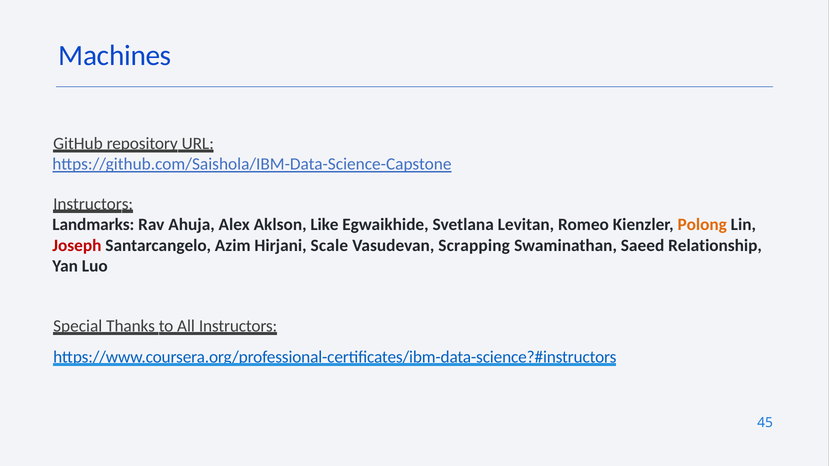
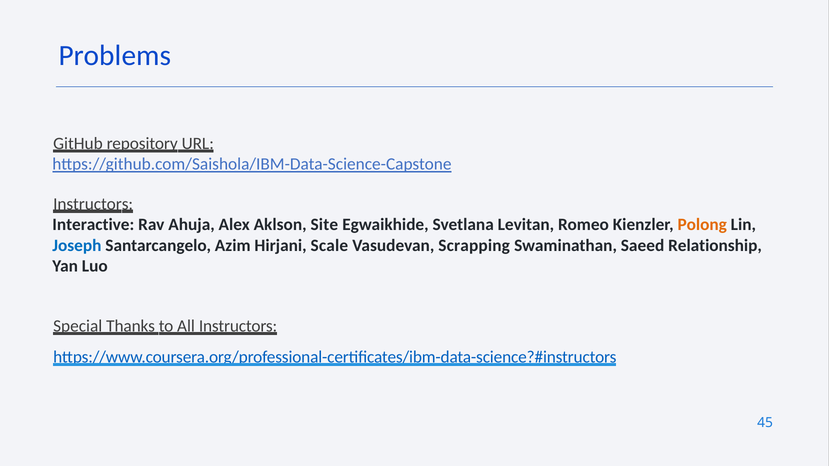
Machines: Machines -> Problems
Landmarks: Landmarks -> Interactive
Like: Like -> Site
Joseph colour: red -> blue
